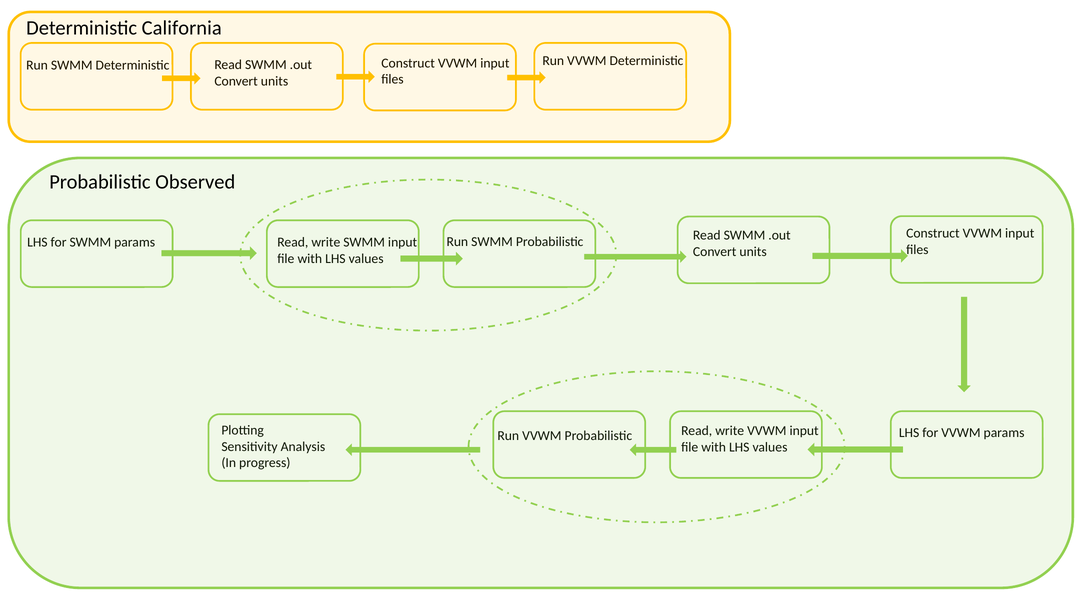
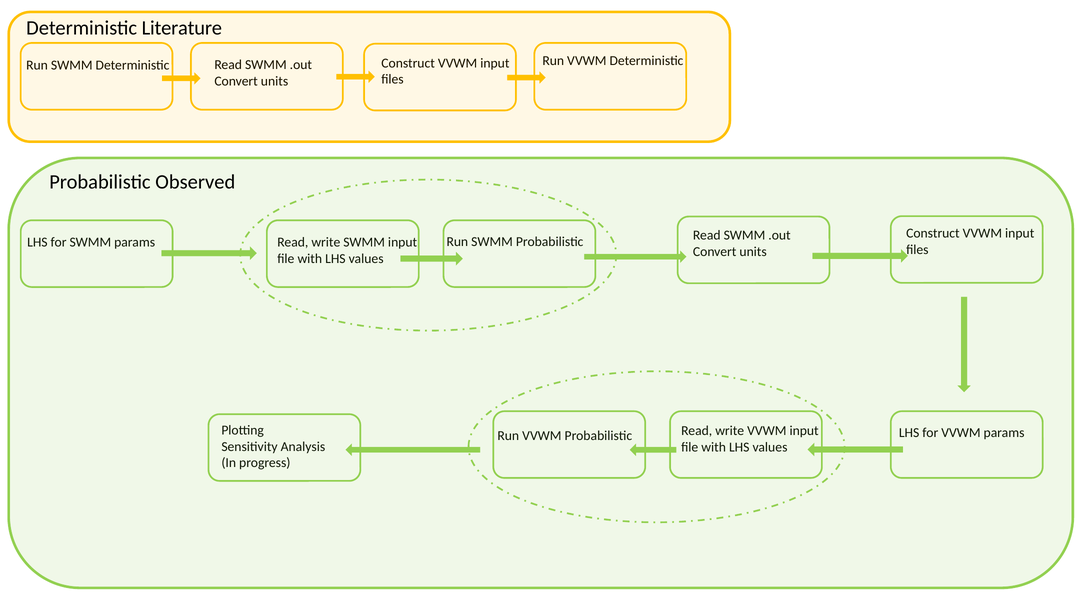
California: California -> Literature
